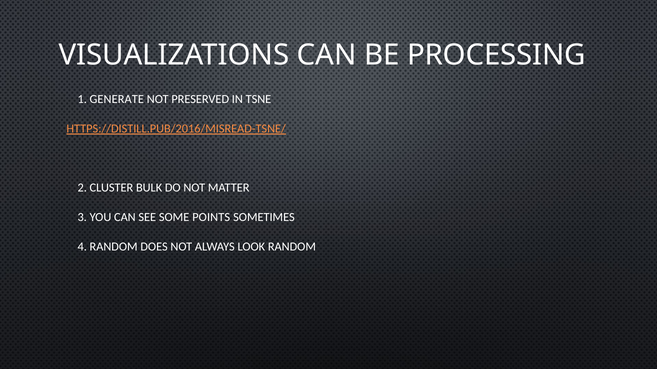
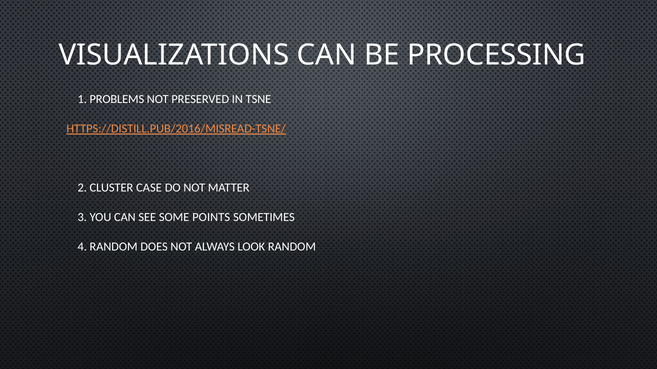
GENERATE: GENERATE -> PROBLEMS
BULK: BULK -> CASE
